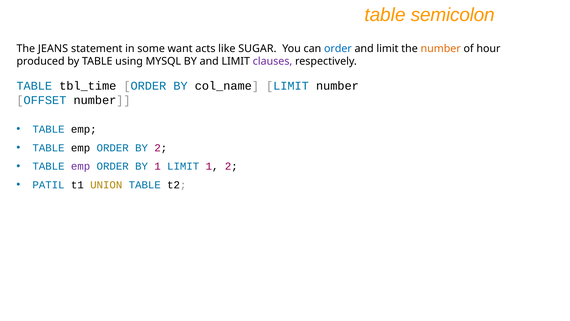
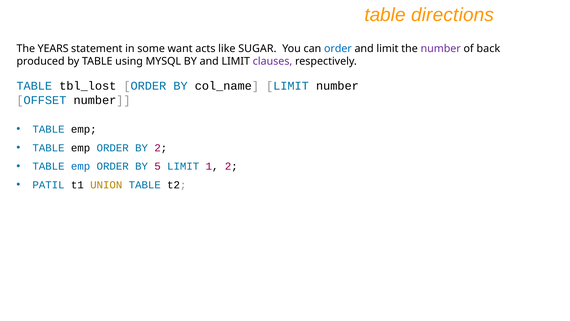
semicolon: semicolon -> directions
JEANS: JEANS -> YEARS
number at (441, 48) colour: orange -> purple
hour: hour -> back
tbl_time: tbl_time -> tbl_lost
emp at (81, 166) colour: purple -> blue
BY 1: 1 -> 5
